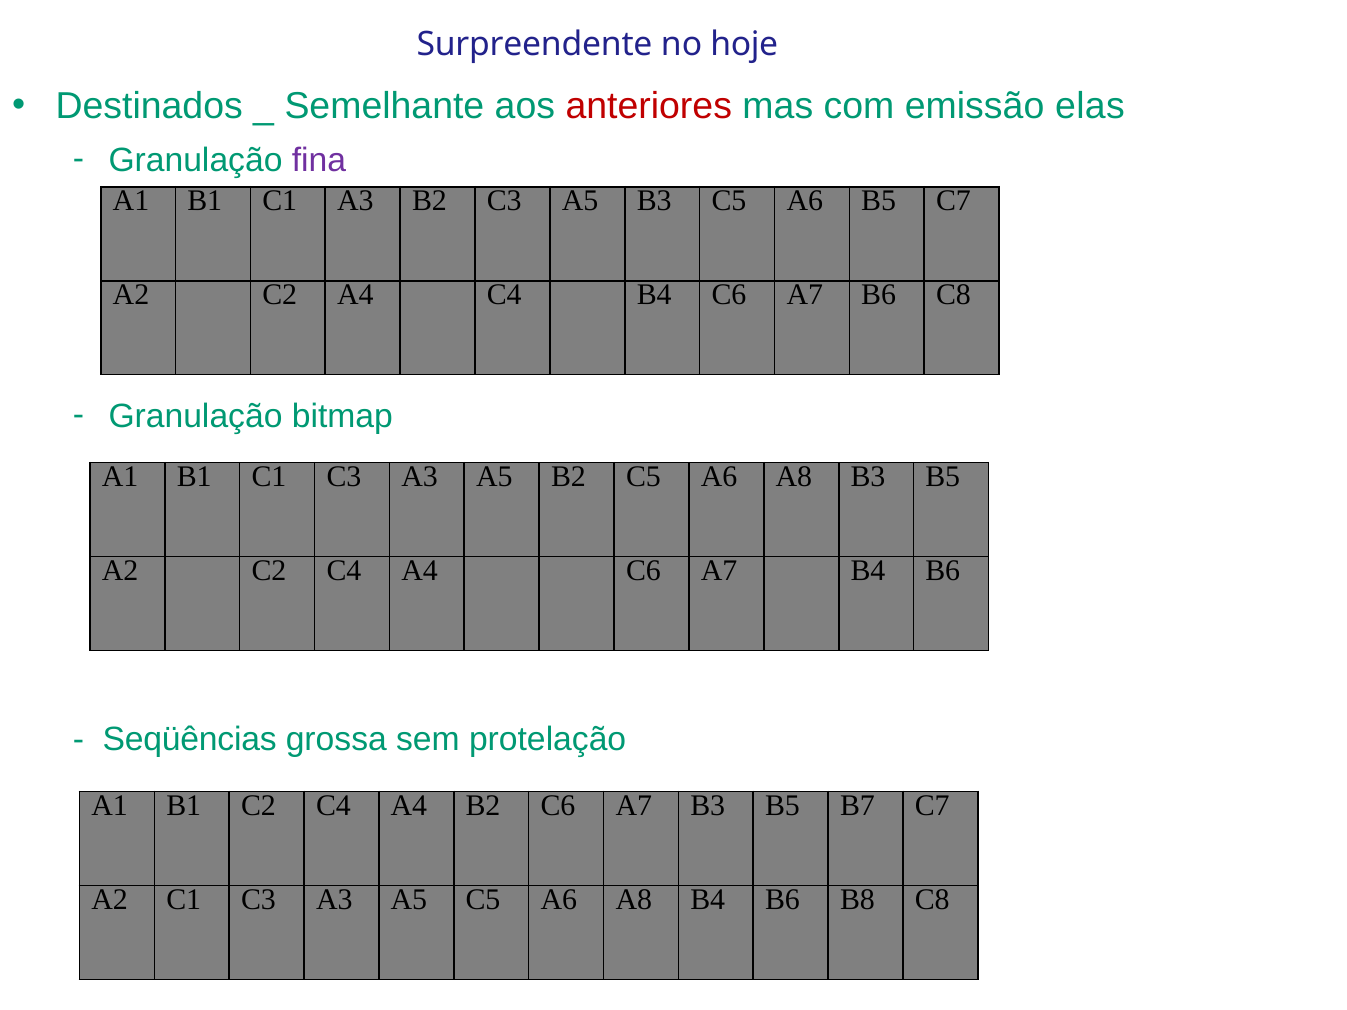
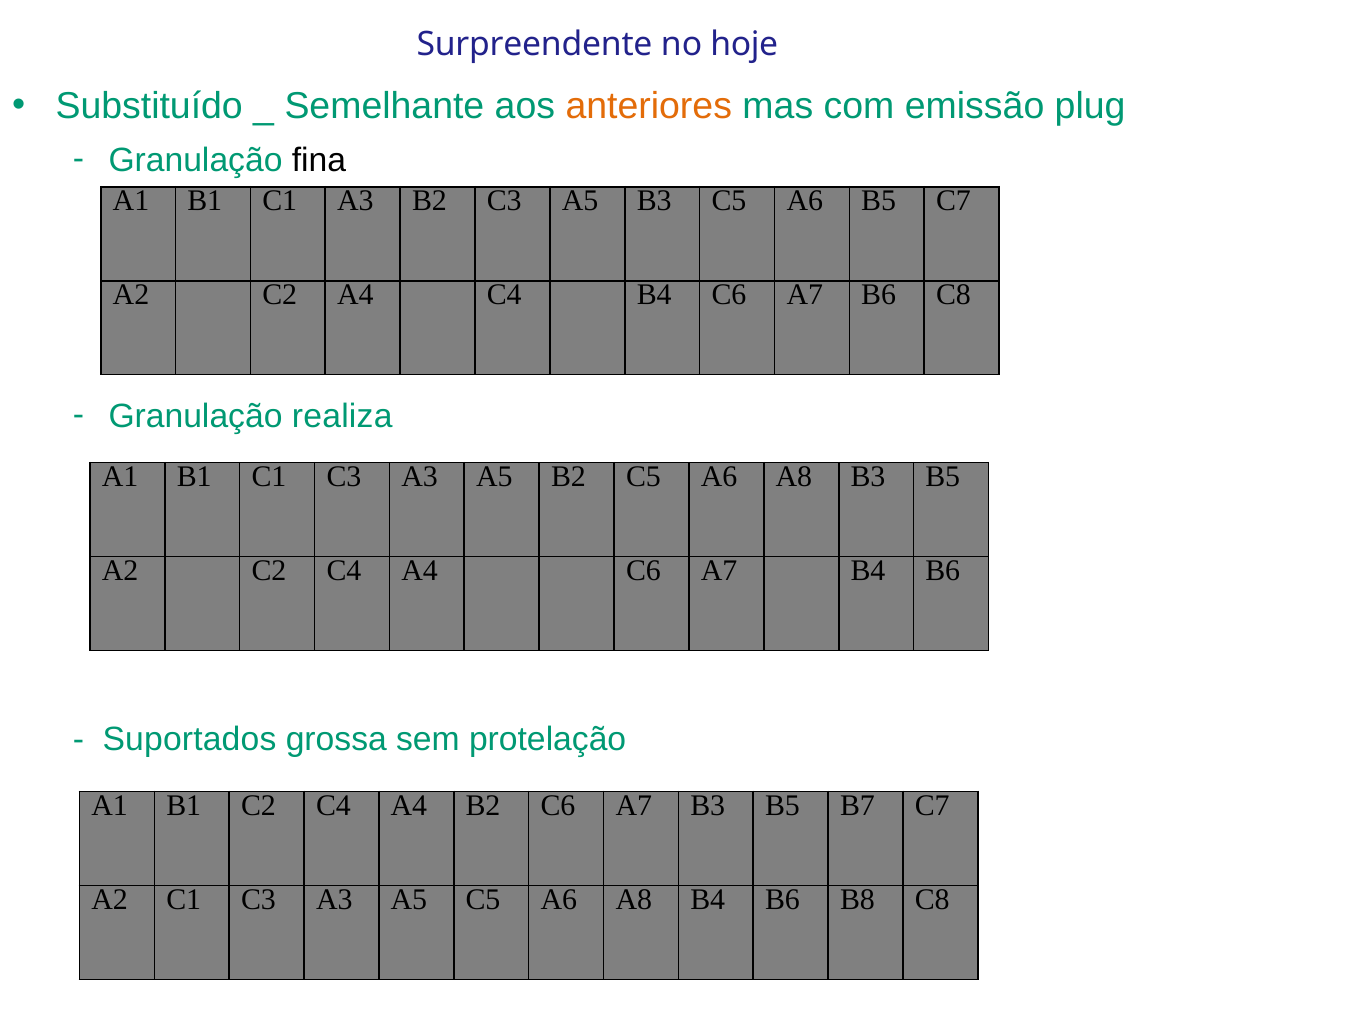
Destinados: Destinados -> Substituído
anteriores colour: red -> orange
elas: elas -> plug
fina colour: purple -> black
bitmap: bitmap -> realiza
Seqüências: Seqüências -> Suportados
